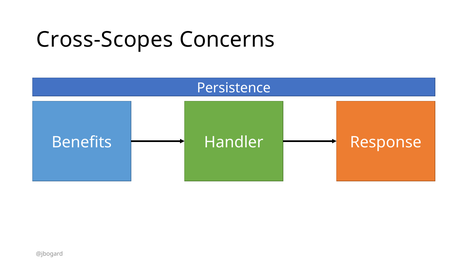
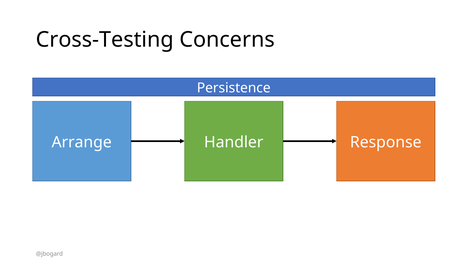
Cross-Scopes: Cross-Scopes -> Cross-Testing
Benefits: Benefits -> Arrange
